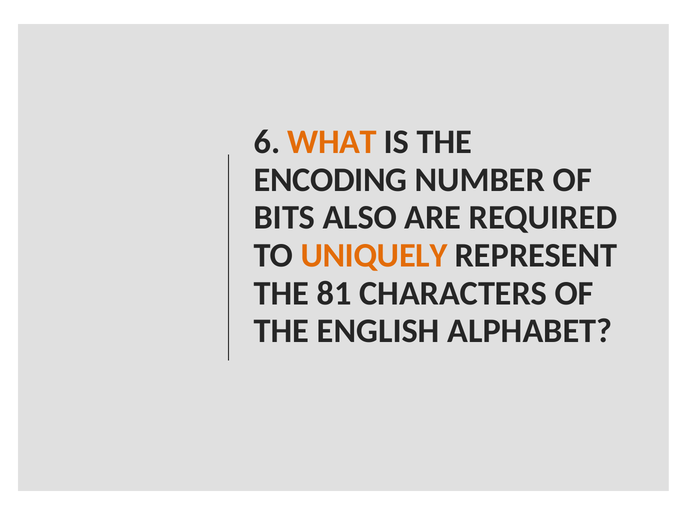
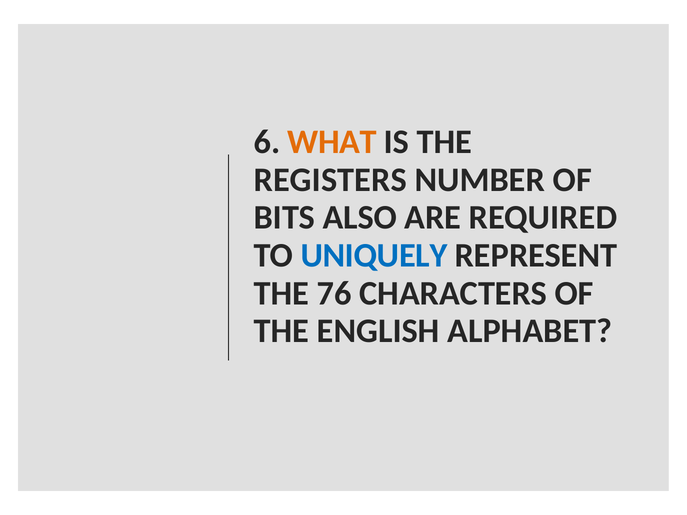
ENCODING: ENCODING -> REGISTERS
UNIQUELY colour: orange -> blue
81: 81 -> 76
